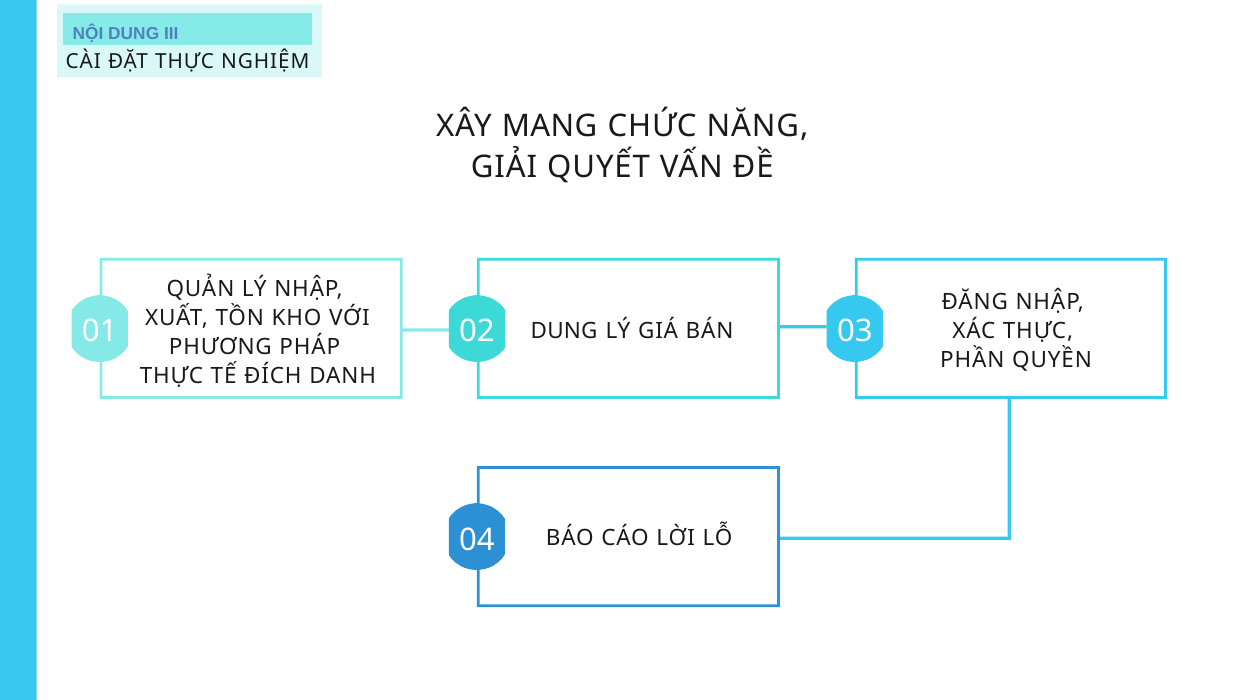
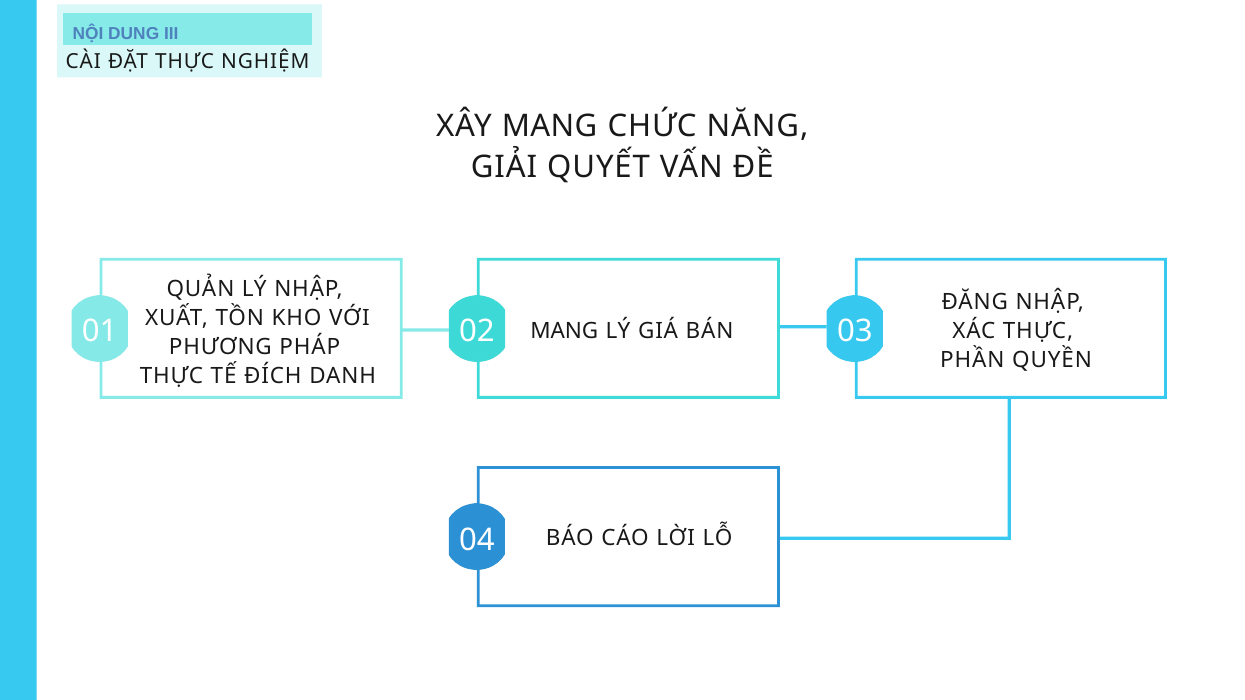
02 DUNG: DUNG -> MANG
